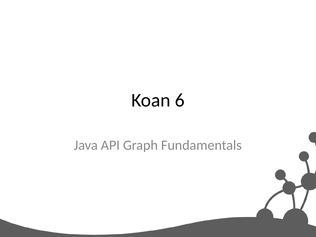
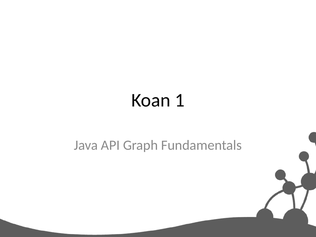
6: 6 -> 1
